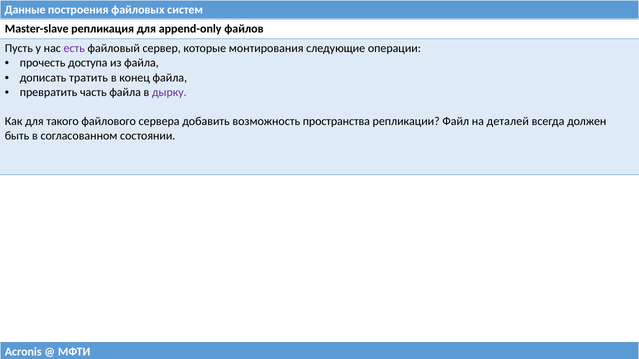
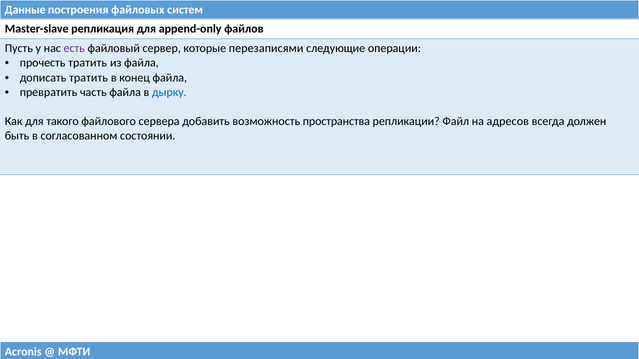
монтирования: монтирования -> перезаписями
прочесть доступа: доступа -> тратить
дырку colour: purple -> blue
деталей: деталей -> адресов
